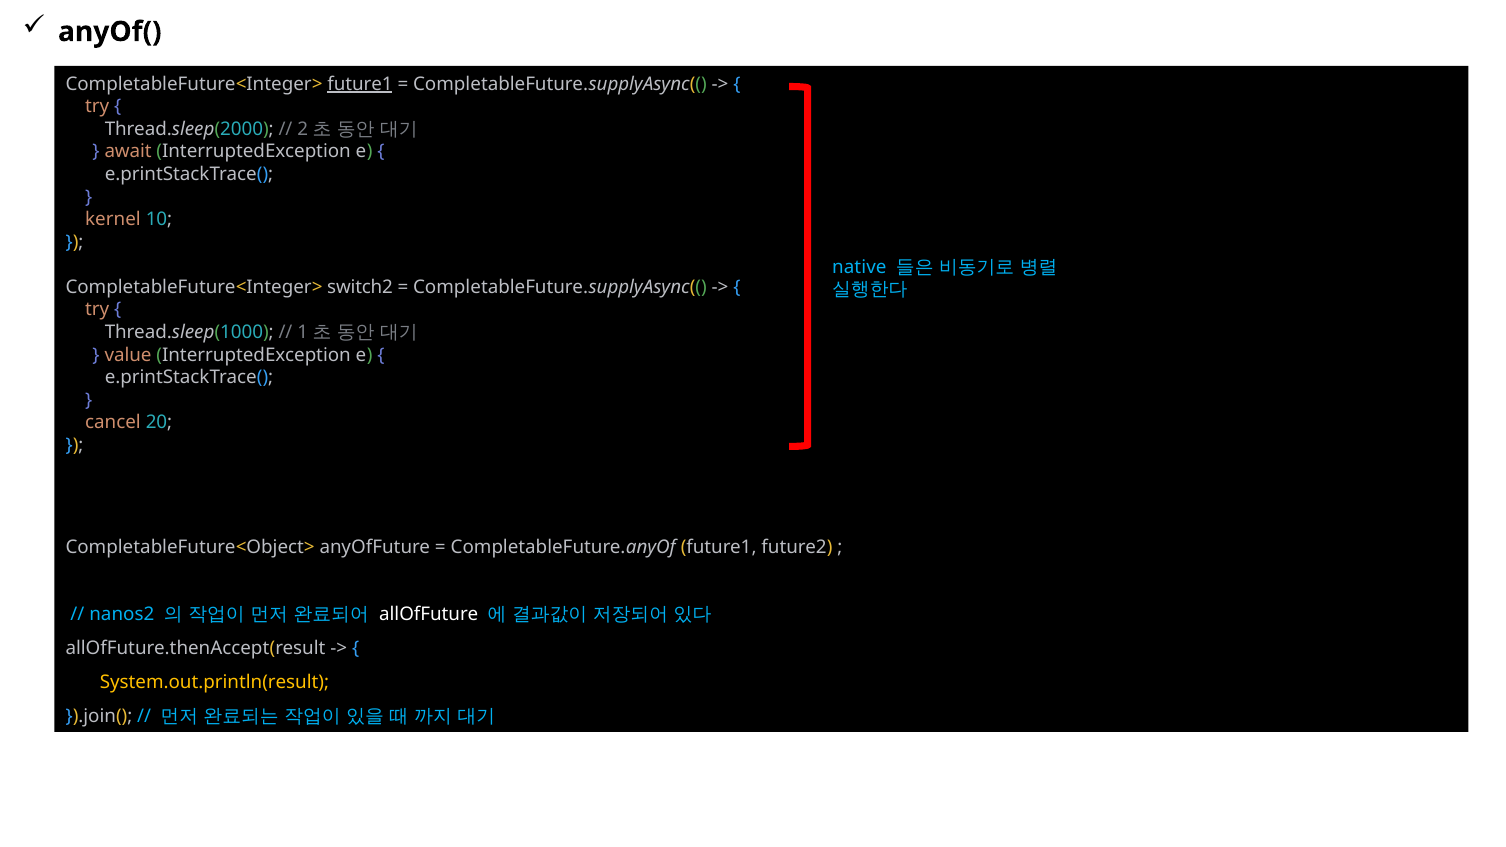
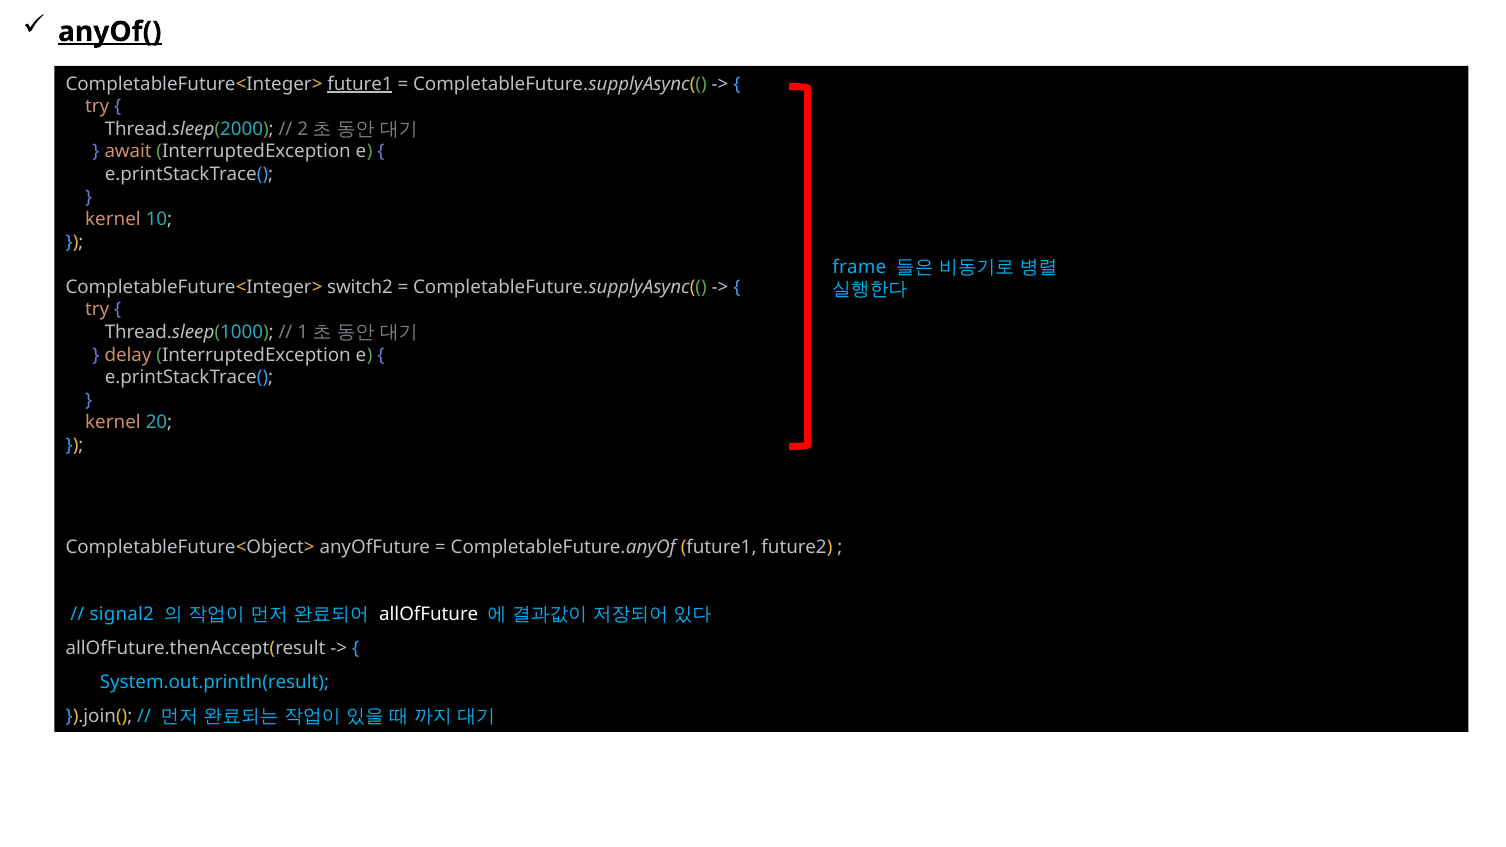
anyOf( underline: none -> present
native: native -> frame
value: value -> delay
cancel at (113, 423): cancel -> kernel
nanos2: nanos2 -> signal2
System.out.println(result colour: yellow -> light blue
